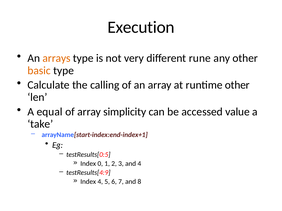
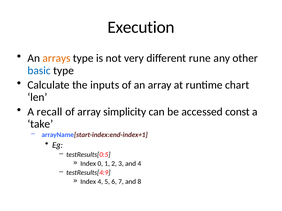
basic colour: orange -> blue
calling: calling -> inputs
runtime other: other -> chart
equal: equal -> recall
value: value -> const
